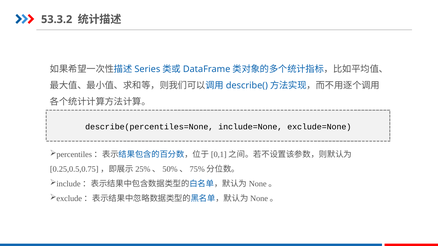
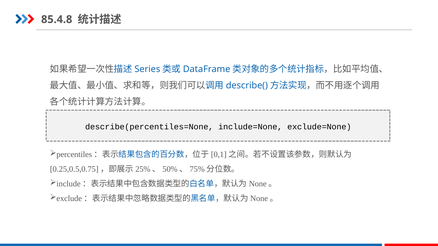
53.3.2: 53.3.2 -> 85.4.8
